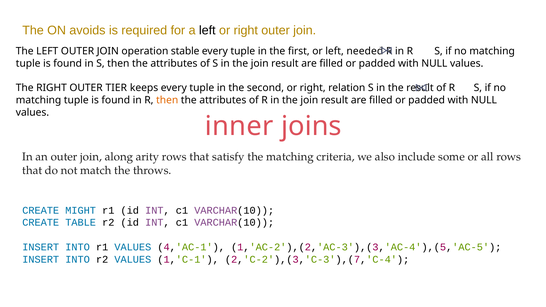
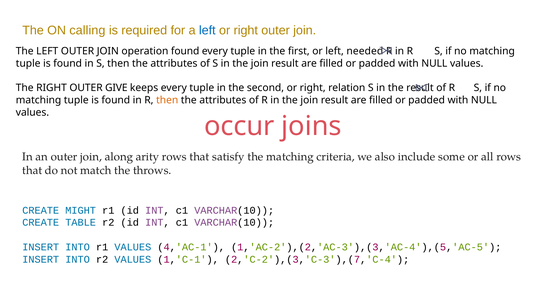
avoids: avoids -> calling
left at (207, 31) colour: black -> blue
operation stable: stable -> found
TIER: TIER -> GIVE
inner: inner -> occur
